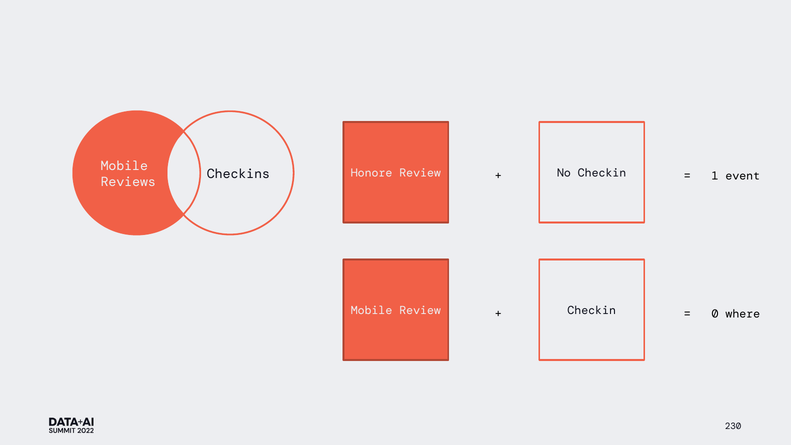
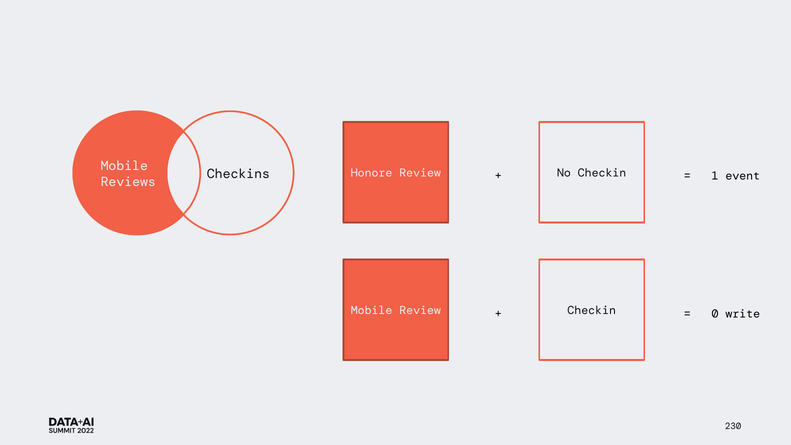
where: where -> write
